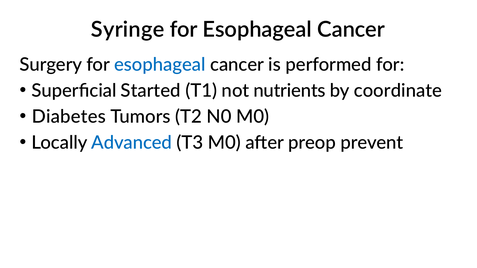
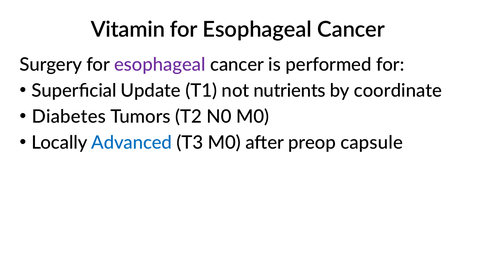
Syringe: Syringe -> Vitamin
esophageal at (160, 65) colour: blue -> purple
Started: Started -> Update
prevent: prevent -> capsule
